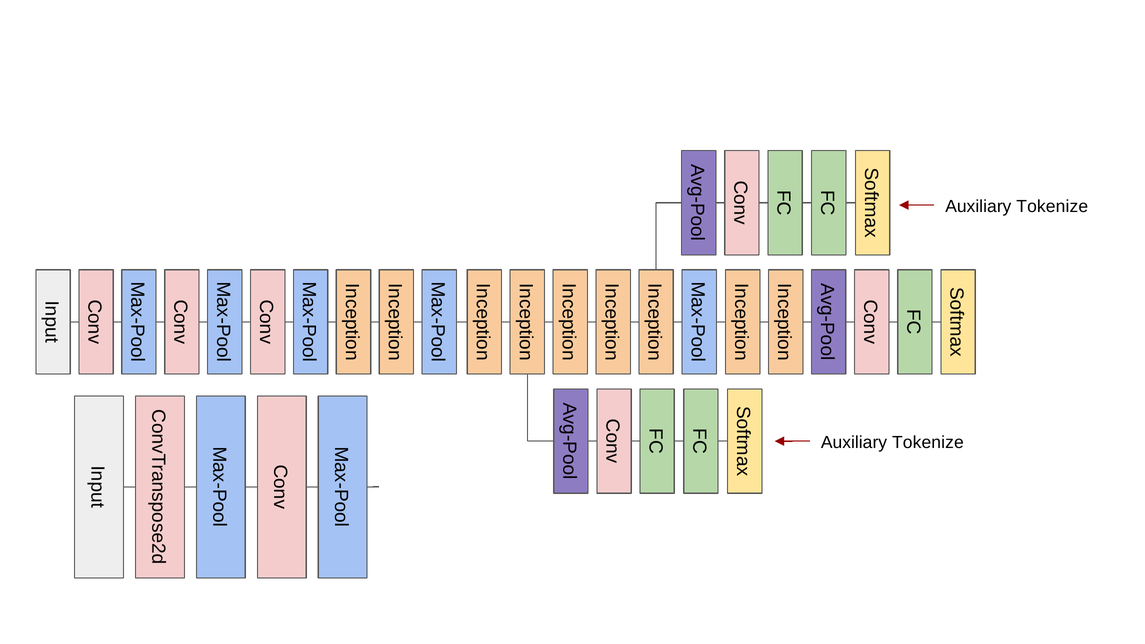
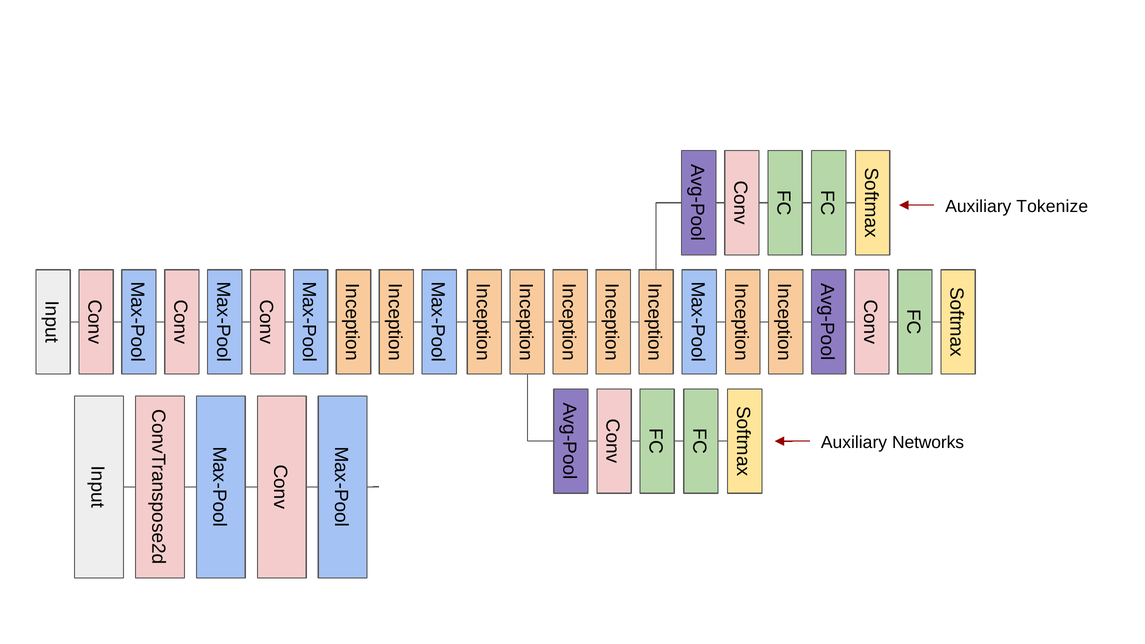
Tokenize at (928, 442): Tokenize -> Networks
